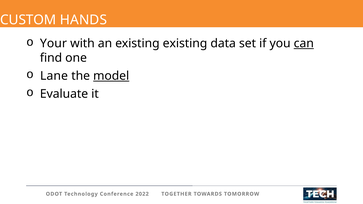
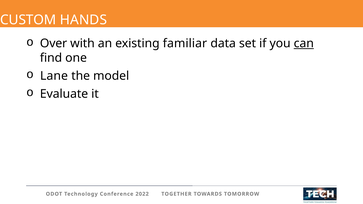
Your: Your -> Over
existing existing: existing -> familiar
model underline: present -> none
